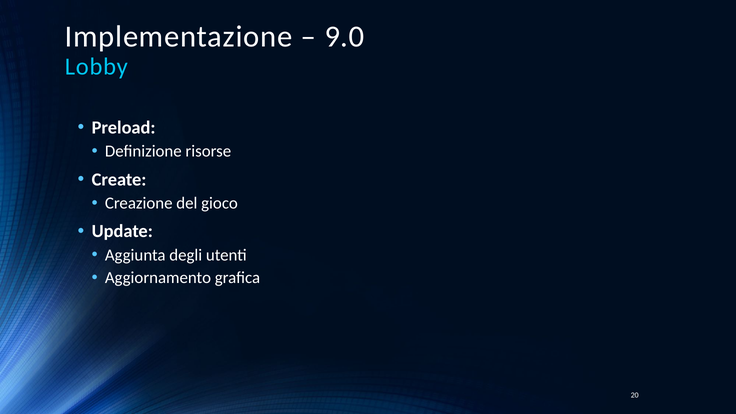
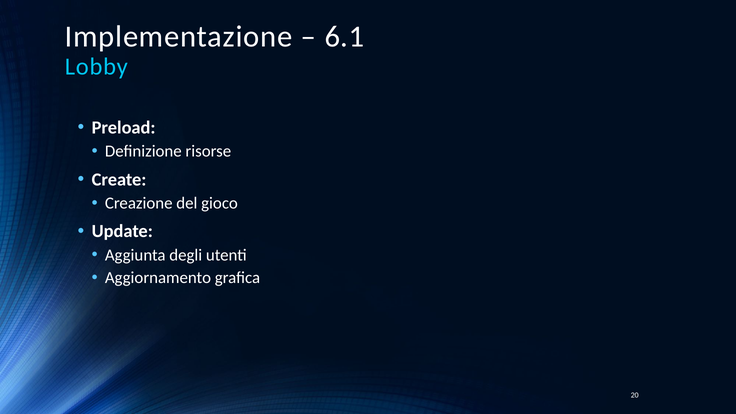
9.0: 9.0 -> 6.1
